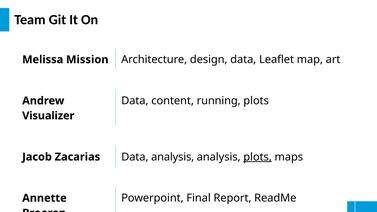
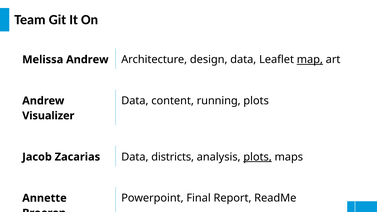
Melissa Mission: Mission -> Andrew
map underline: none -> present
Data analysis: analysis -> districts
